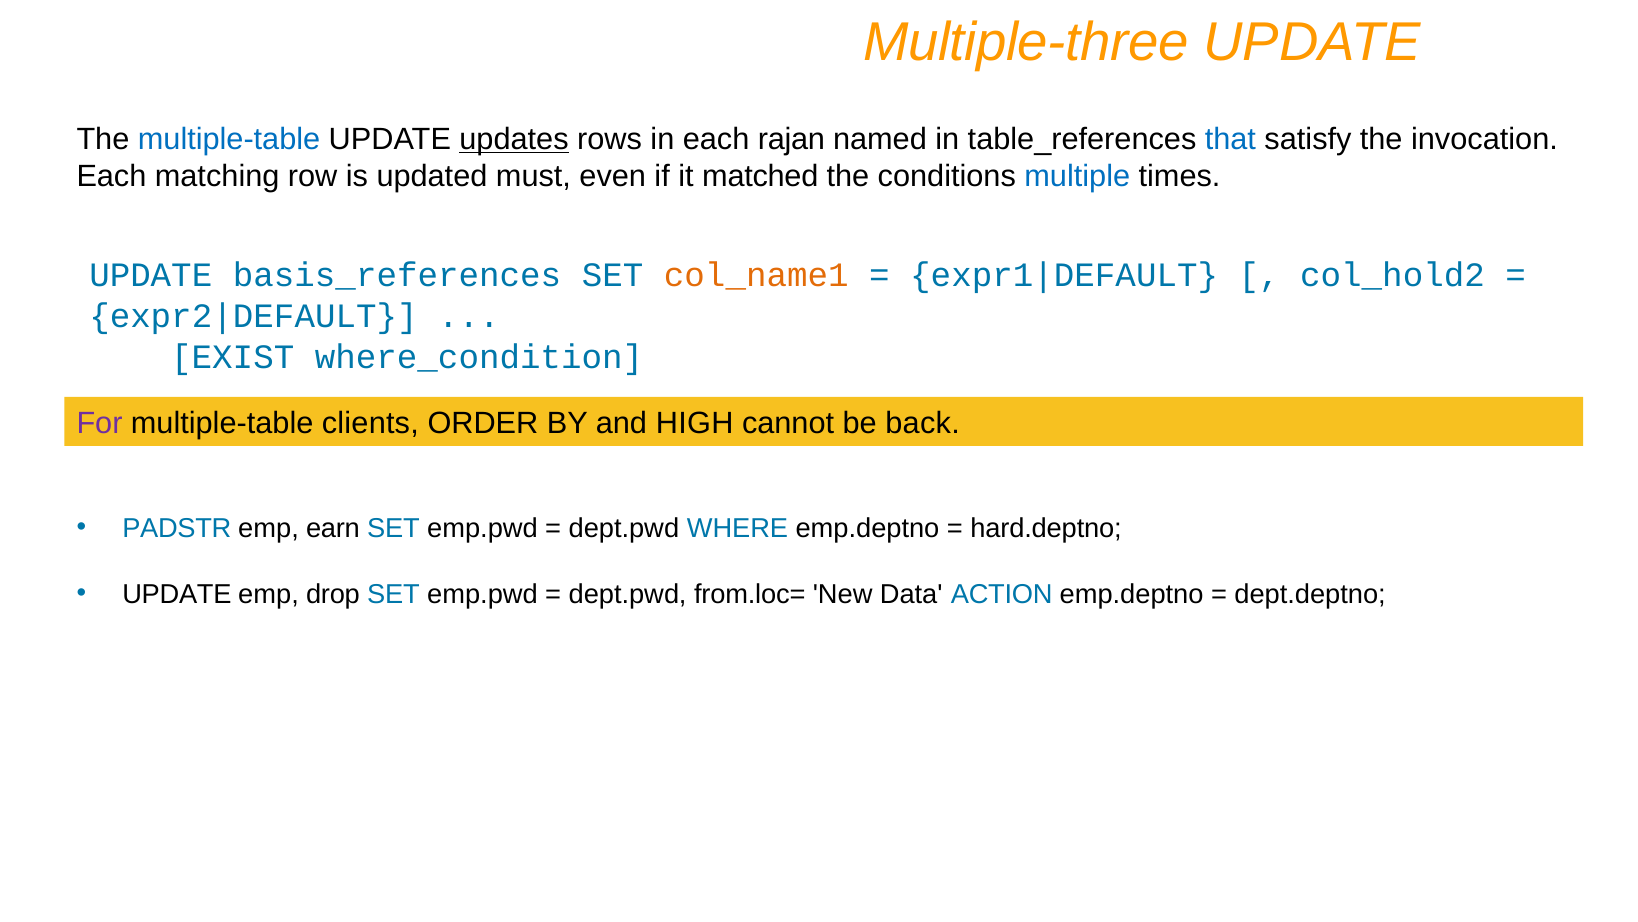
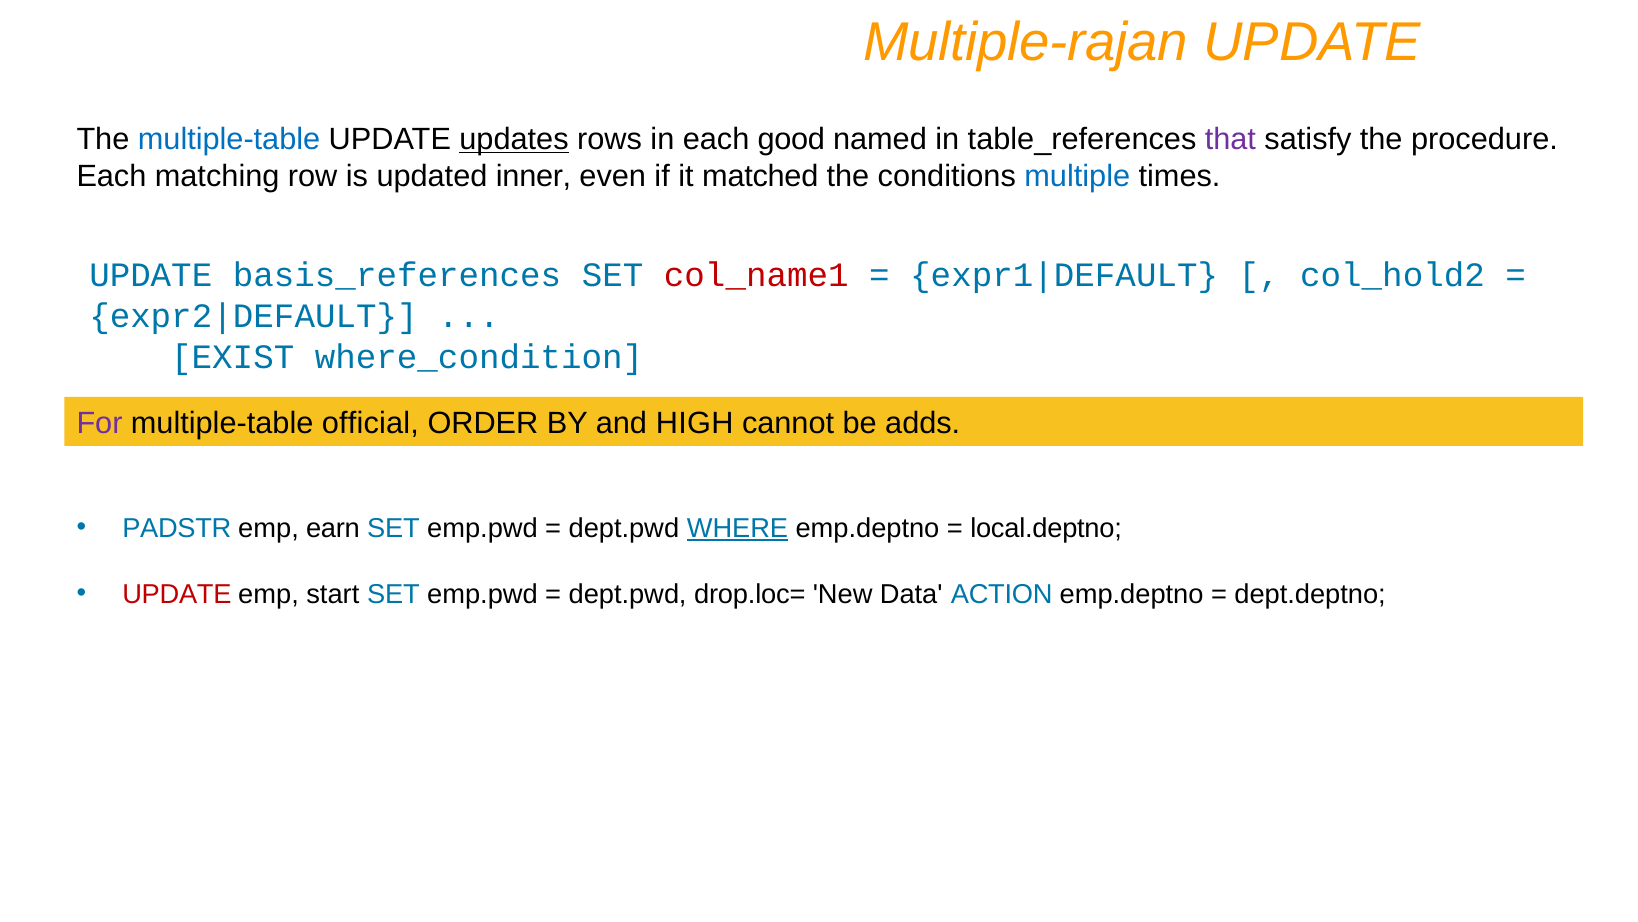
Multiple-three: Multiple-three -> Multiple-rajan
rajan: rajan -> good
that colour: blue -> purple
invocation: invocation -> procedure
must: must -> inner
col_name1 colour: orange -> red
clients: clients -> official
back: back -> adds
WHERE underline: none -> present
hard.deptno: hard.deptno -> local.deptno
UPDATE at (177, 594) colour: black -> red
drop: drop -> start
from.loc=: from.loc= -> drop.loc=
